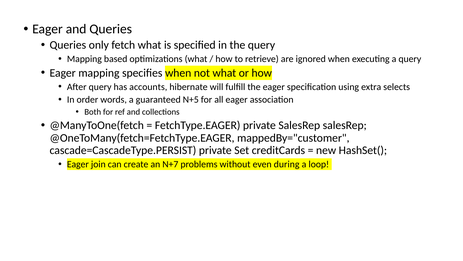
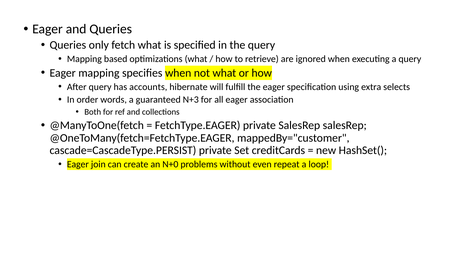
N+5: N+5 -> N+3
N+7: N+7 -> N+0
during: during -> repeat
